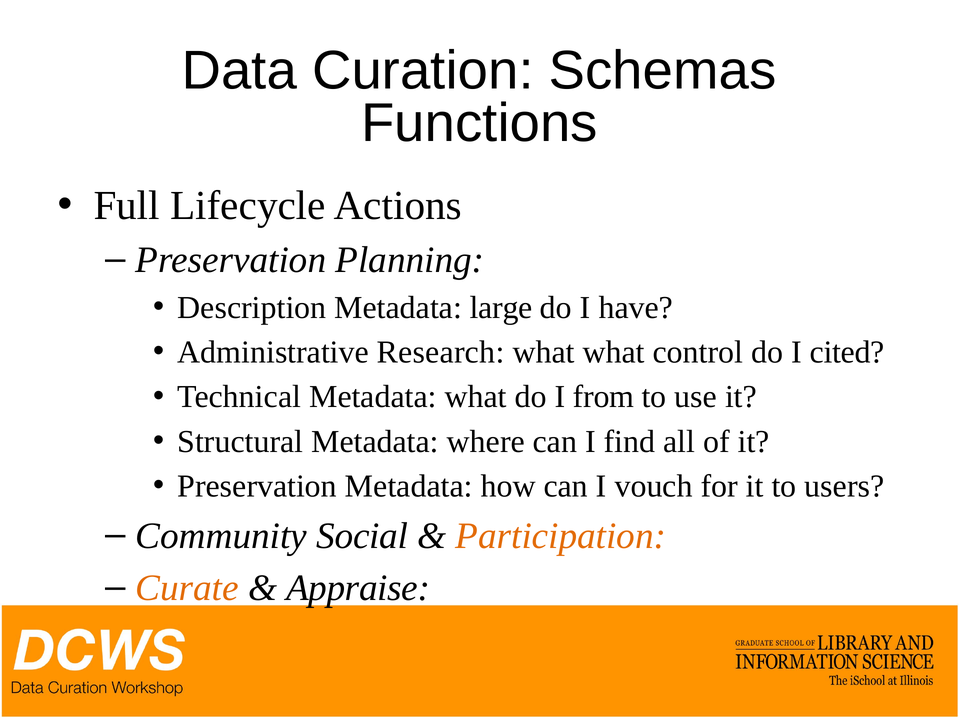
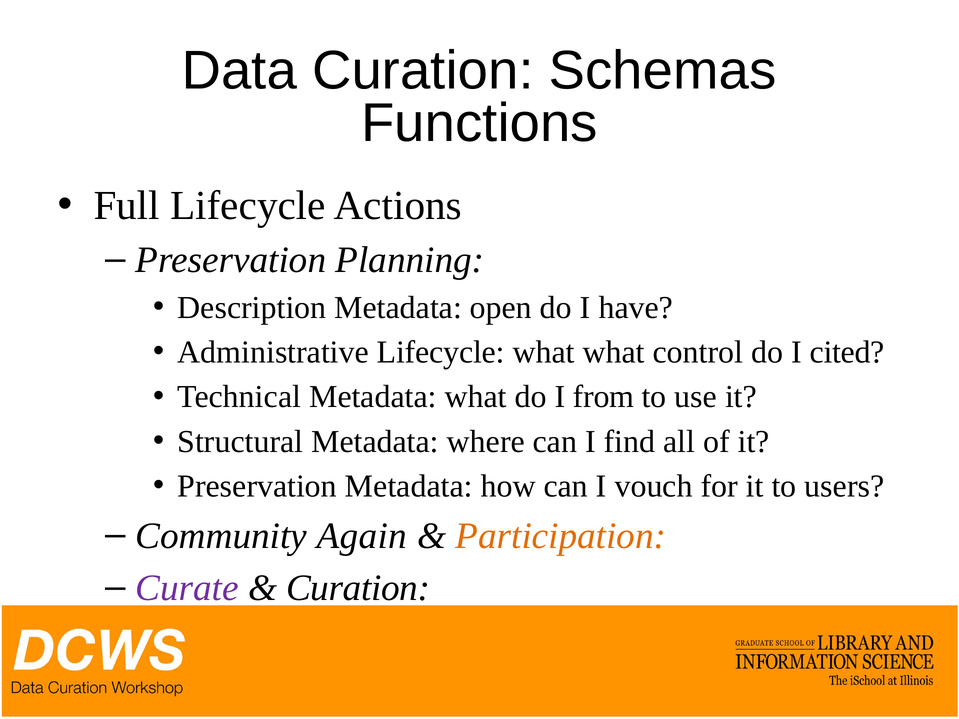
large: large -> open
Administrative Research: Research -> Lifecycle
Social: Social -> Again
Curate colour: orange -> purple
Appraise at (358, 588): Appraise -> Curation
